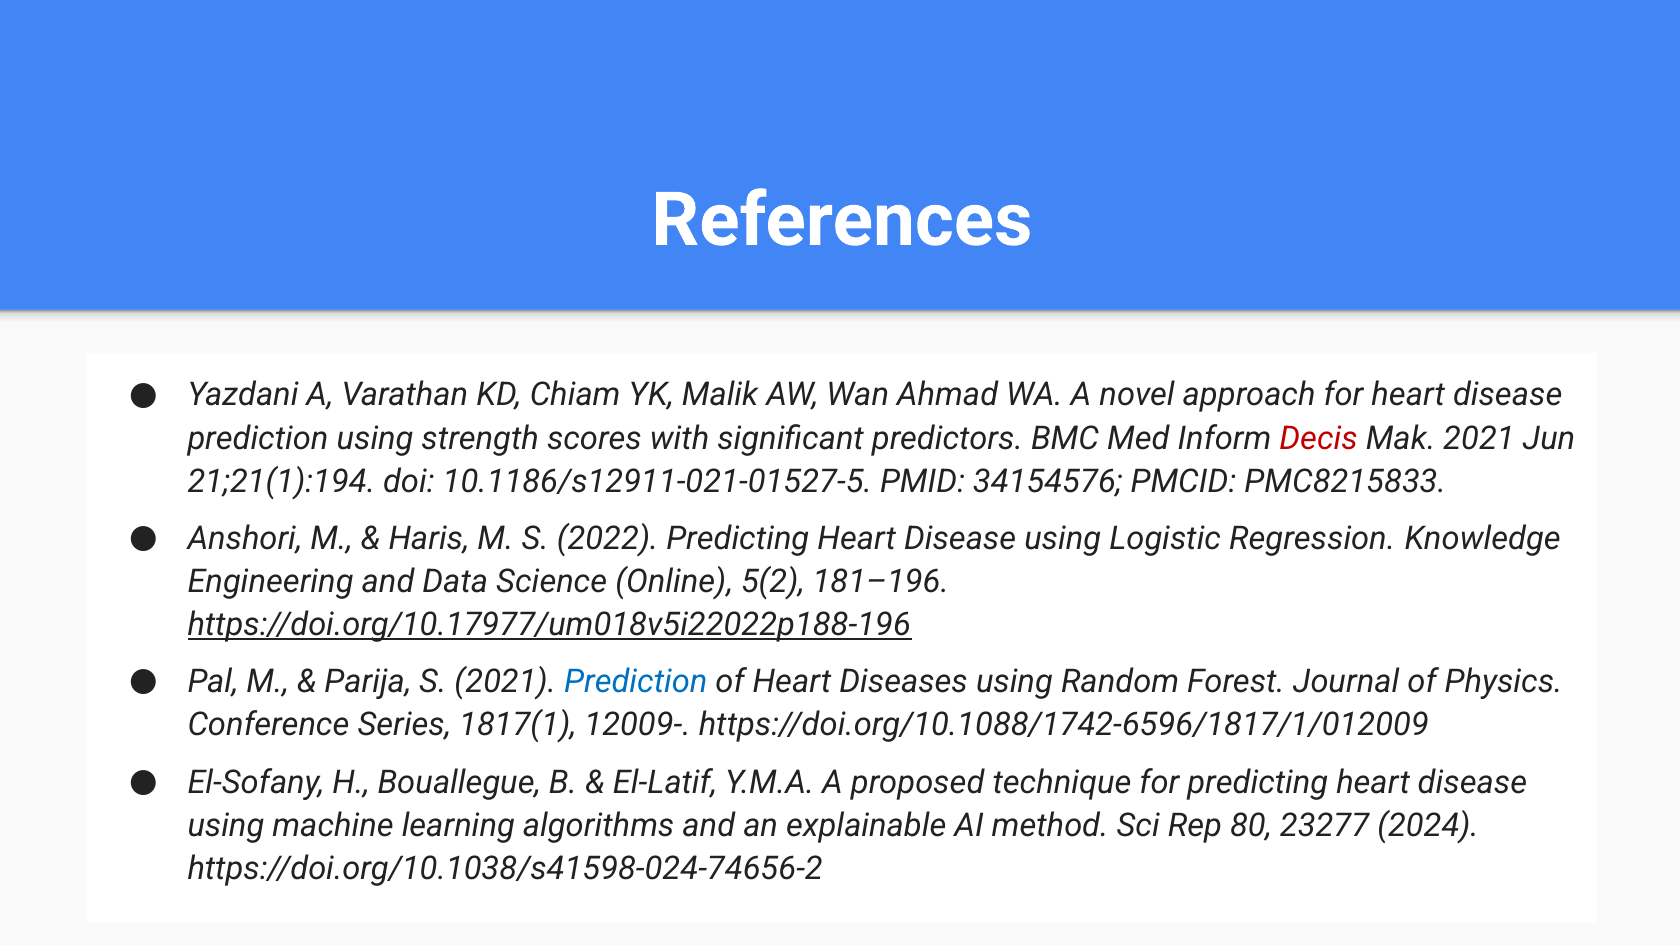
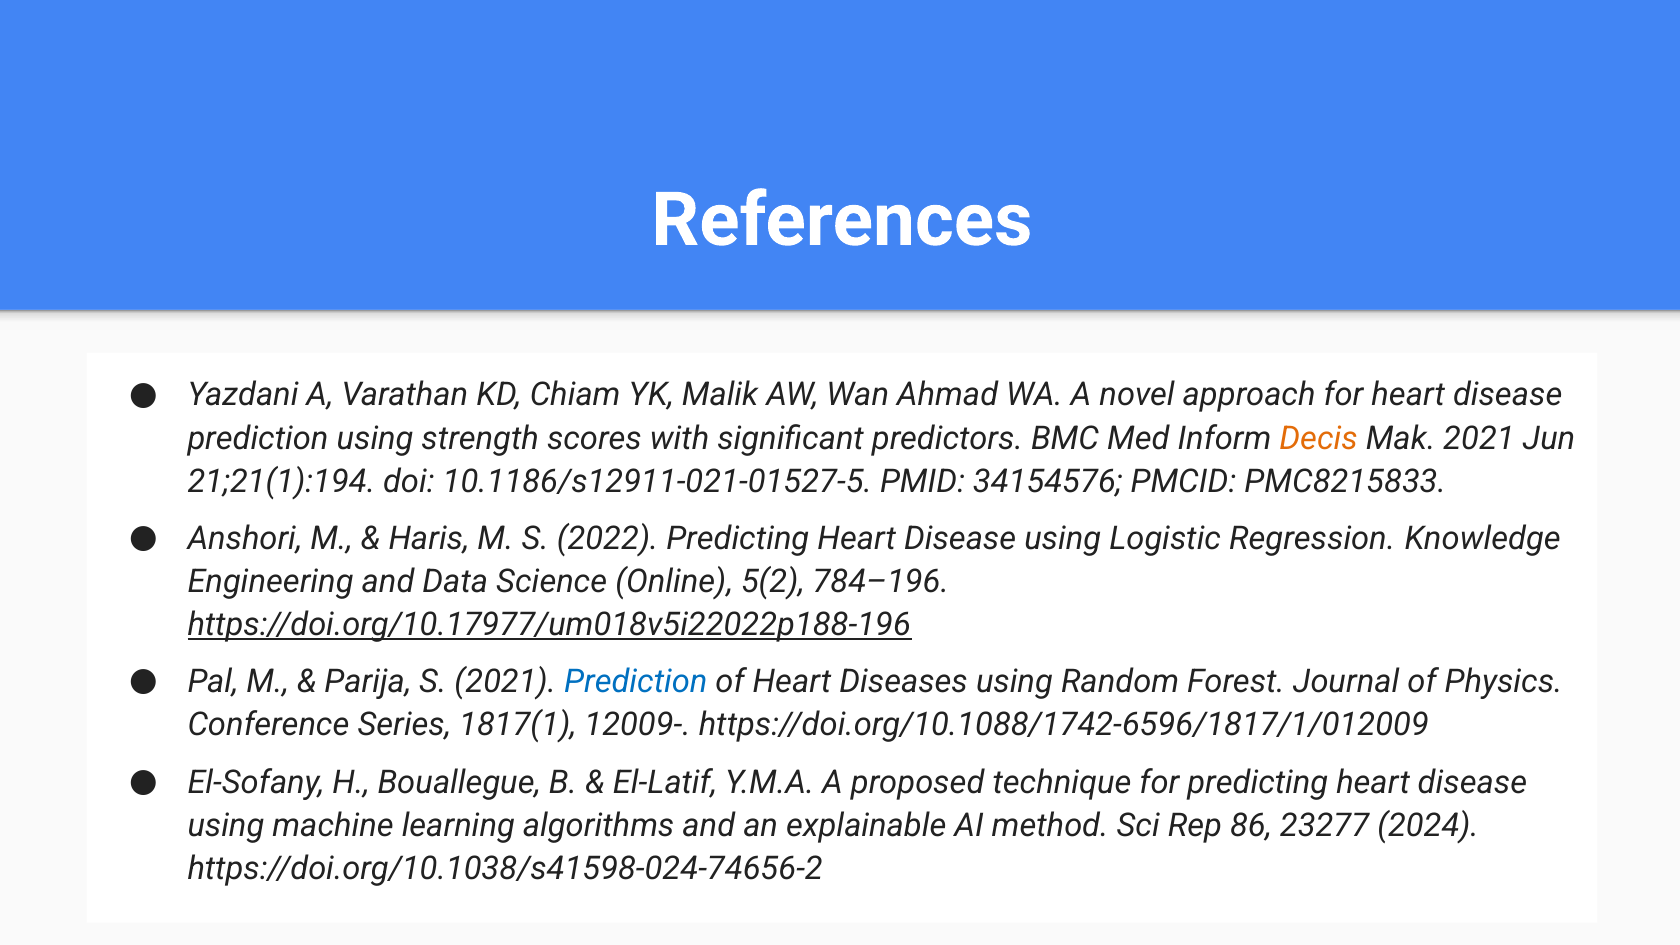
Decis colour: red -> orange
181–196: 181–196 -> 784–196
80: 80 -> 86
